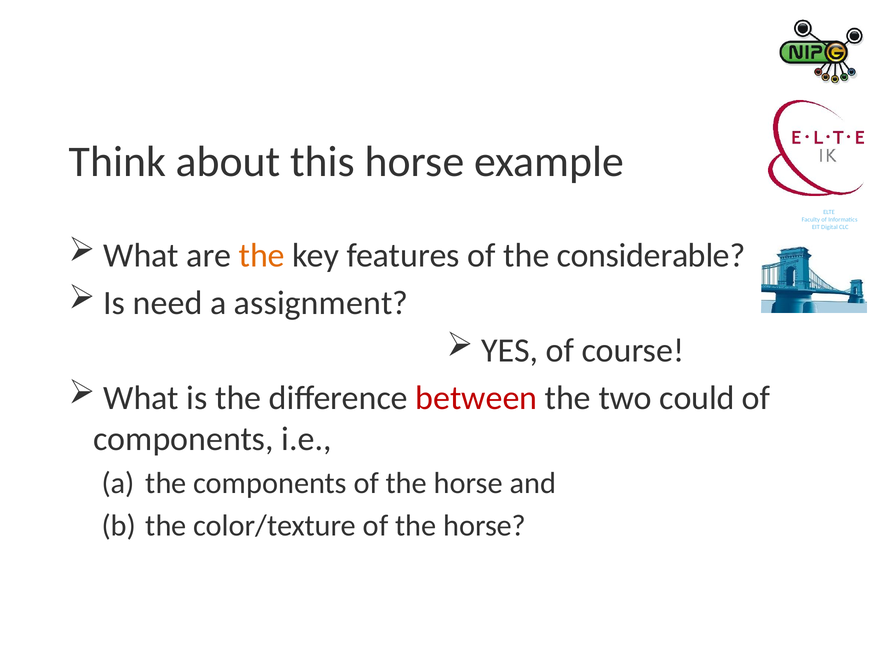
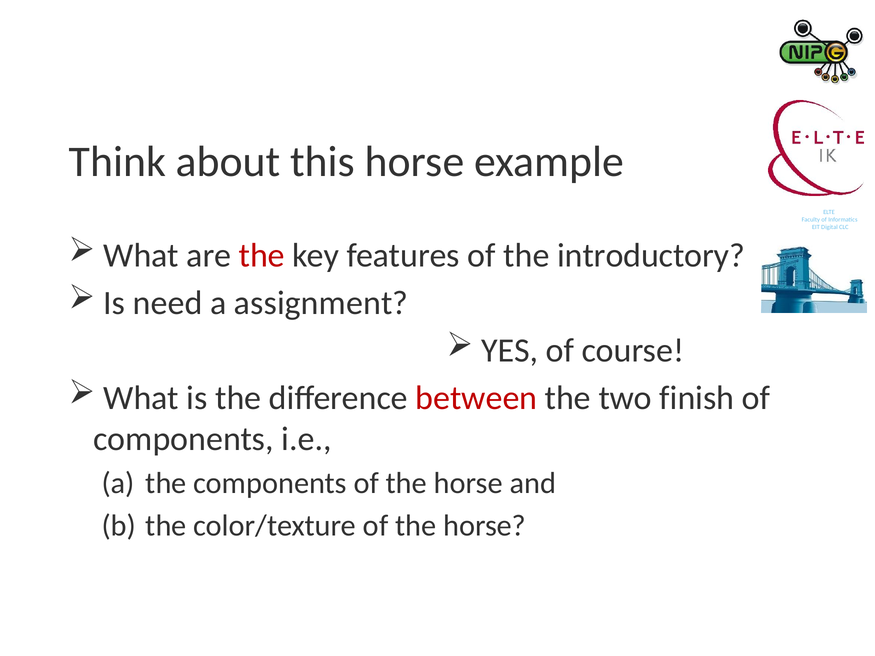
the at (262, 255) colour: orange -> red
considerable: considerable -> introductory
could: could -> finish
